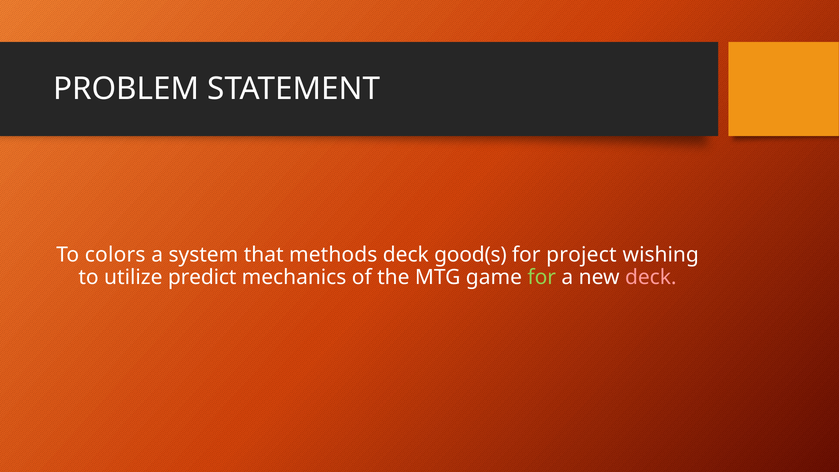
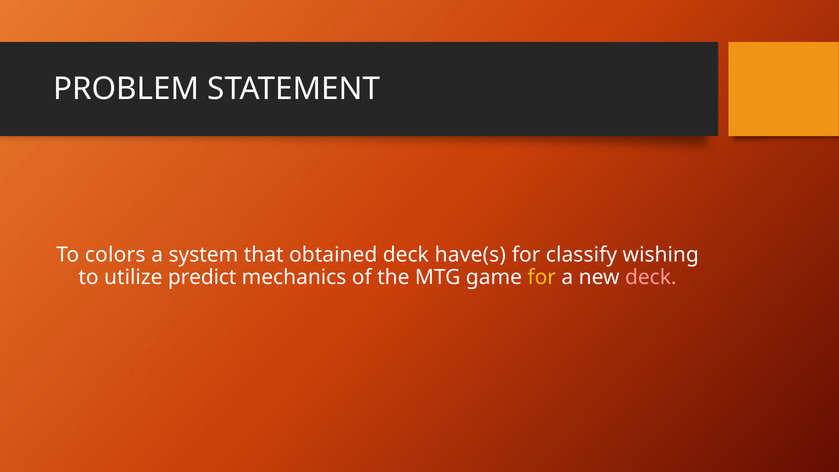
methods: methods -> obtained
good(s: good(s -> have(s
project: project -> classify
for at (542, 277) colour: light green -> yellow
